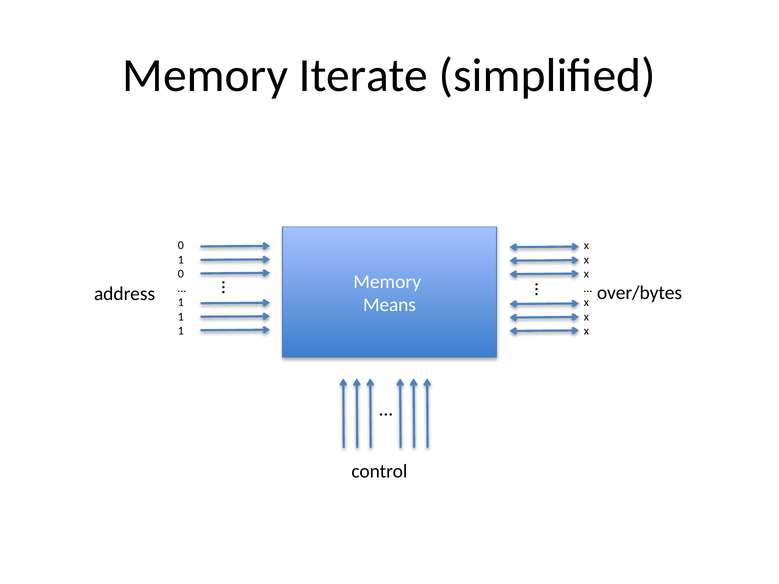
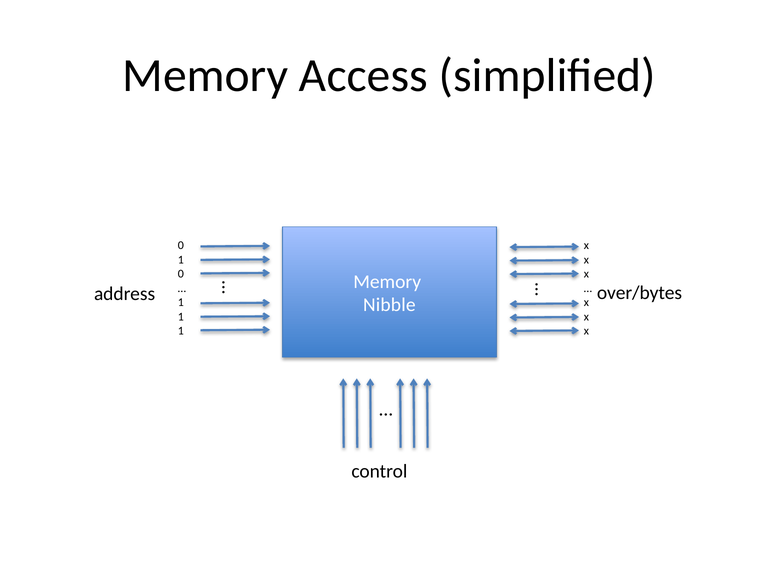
Iterate: Iterate -> Access
Means: Means -> Nibble
